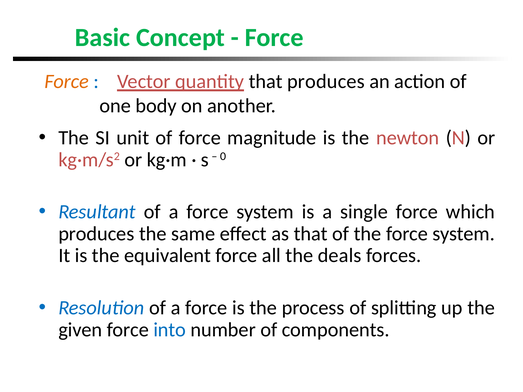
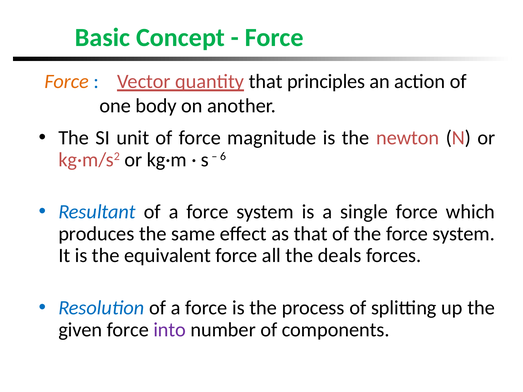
that produces: produces -> principles
0: 0 -> 6
into colour: blue -> purple
